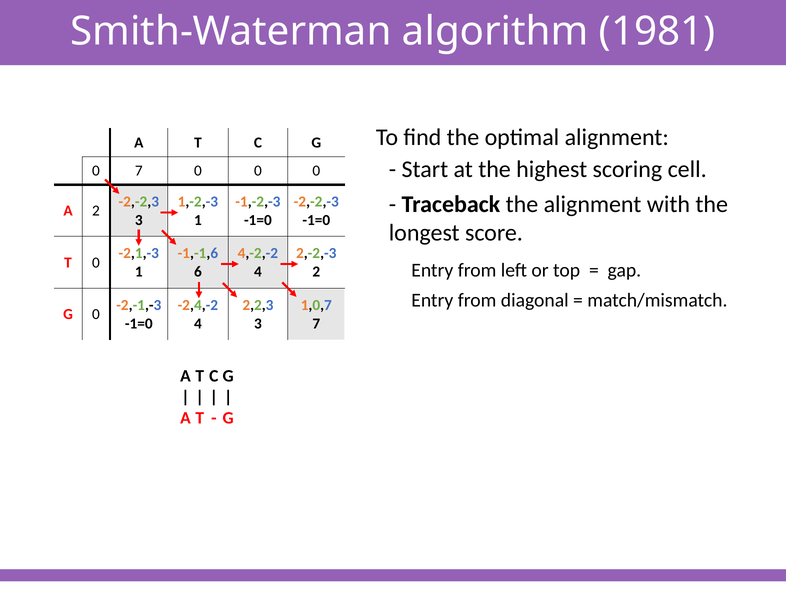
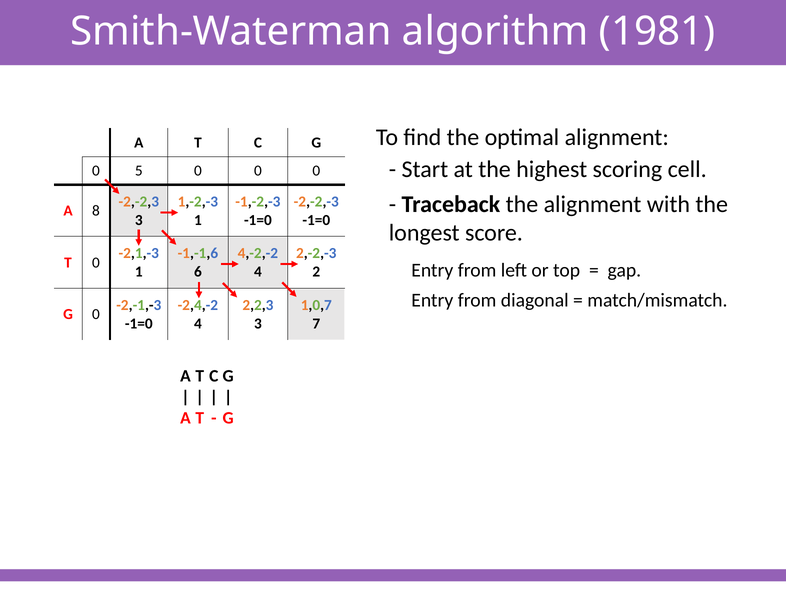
0 7: 7 -> 5
A 2: 2 -> 8
